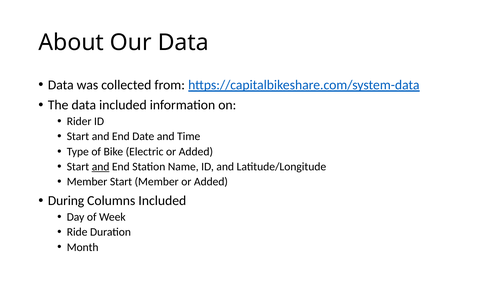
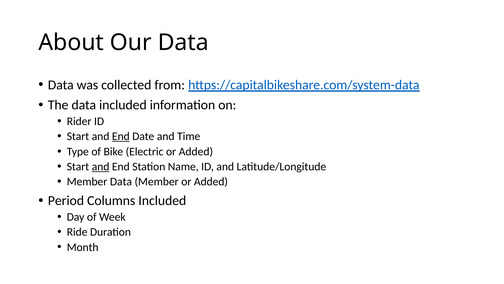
End at (121, 136) underline: none -> present
Member Start: Start -> Data
During: During -> Period
